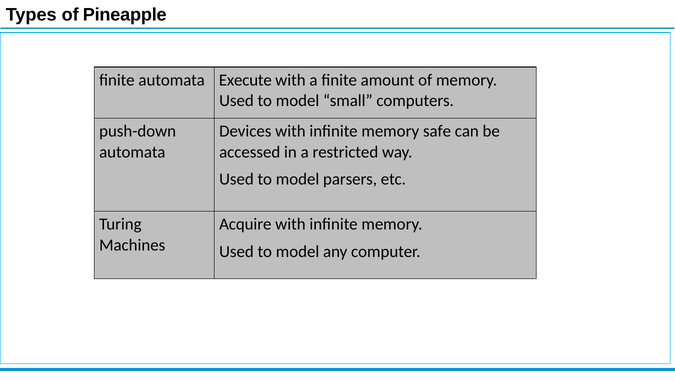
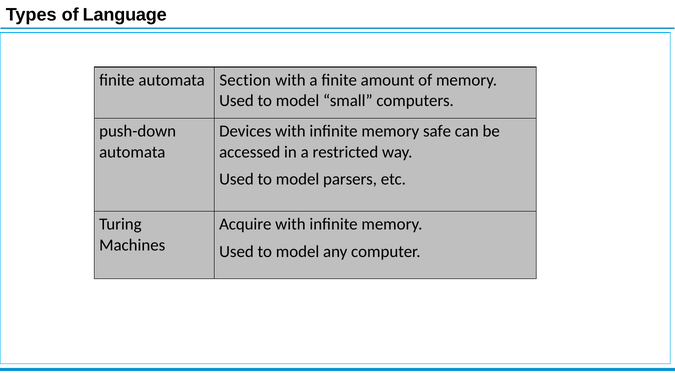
Pineapple: Pineapple -> Language
Execute: Execute -> Section
